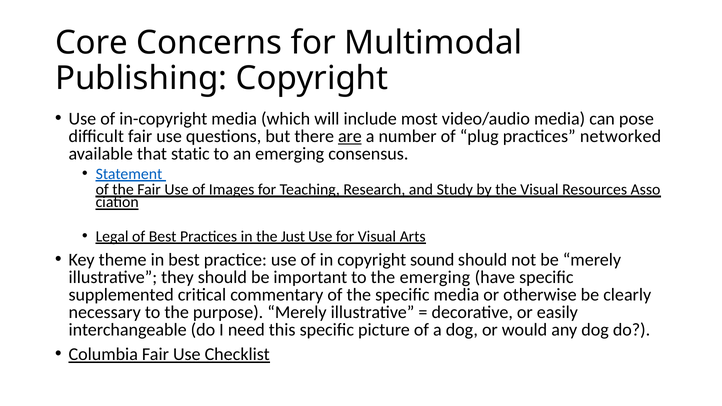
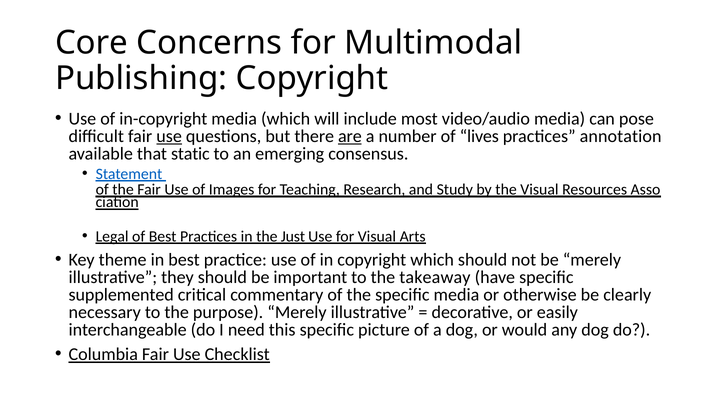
use at (169, 136) underline: none -> present
plug: plug -> lives
networked: networked -> annotation
copyright sound: sound -> which
the emerging: emerging -> takeaway
